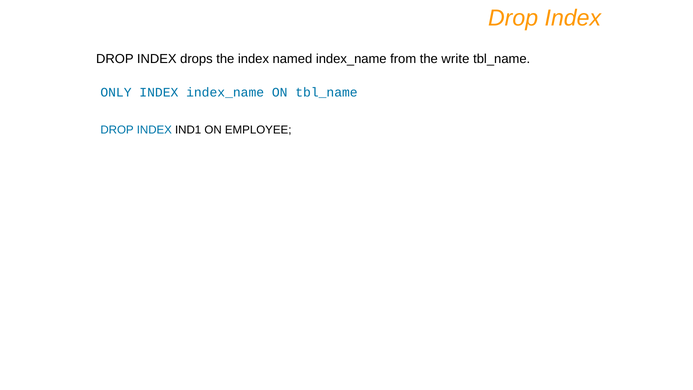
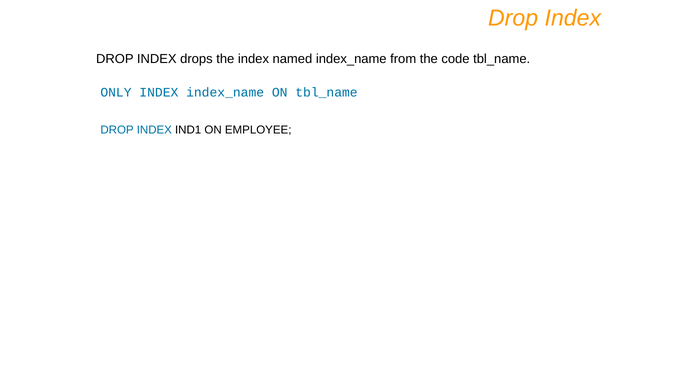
write: write -> code
